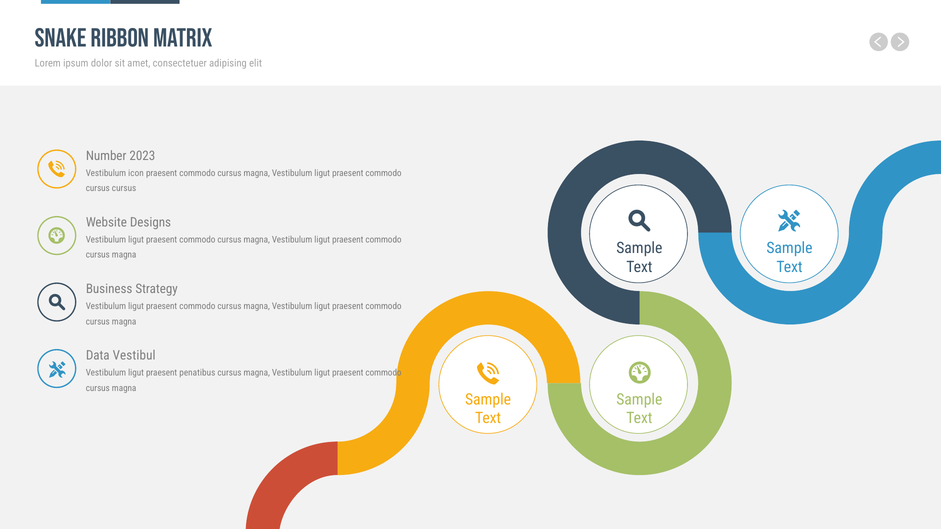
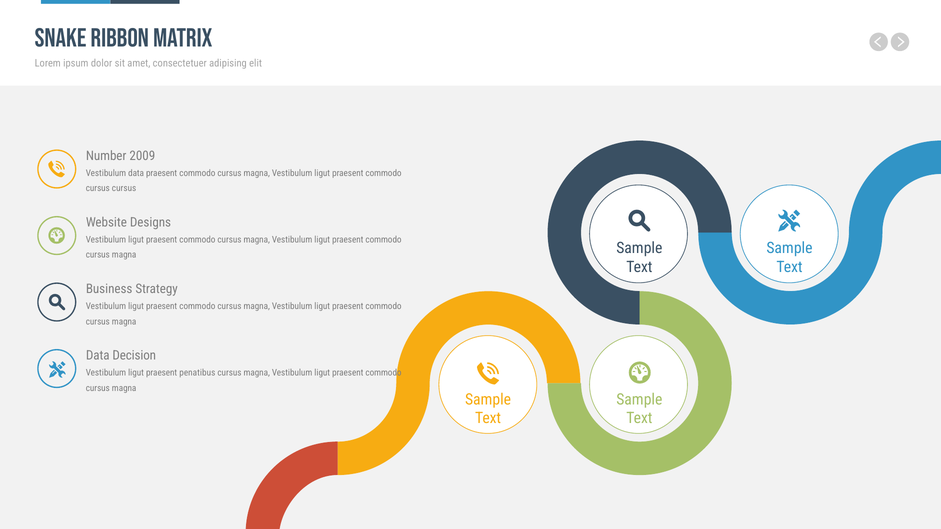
2023: 2023 -> 2009
Vestibulum icon: icon -> data
Vestibul: Vestibul -> Decision
